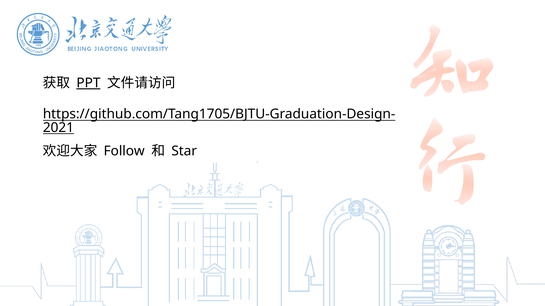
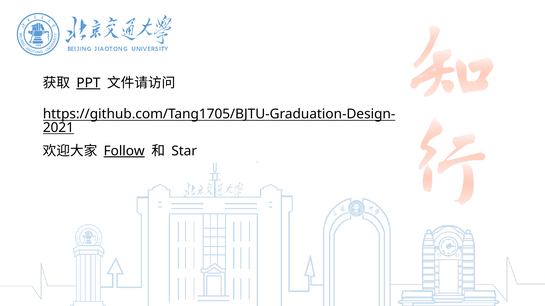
Follow underline: none -> present
